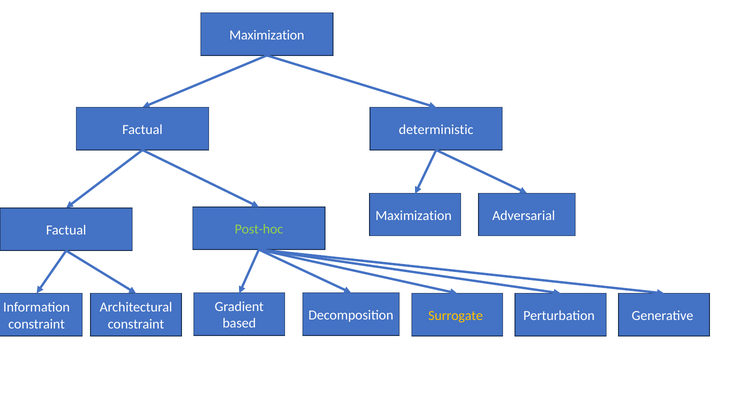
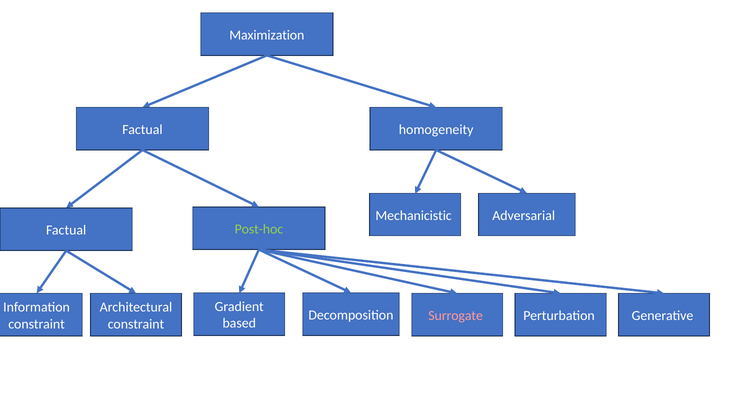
deterministic: deterministic -> homogeneity
Maximization at (414, 216): Maximization -> Mechanicistic
Surrogate colour: yellow -> pink
